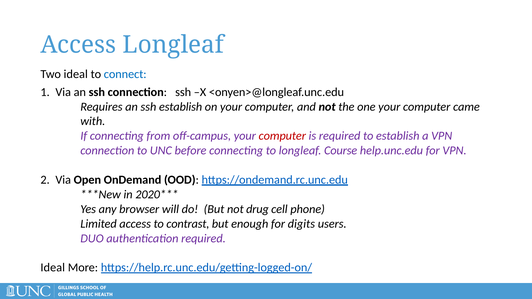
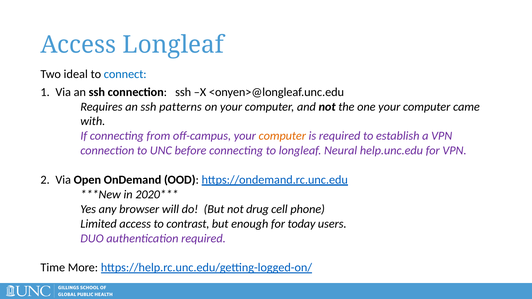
ssh establish: establish -> patterns
computer at (282, 136) colour: red -> orange
Course: Course -> Neural
digits: digits -> today
Ideal at (53, 268): Ideal -> Time
